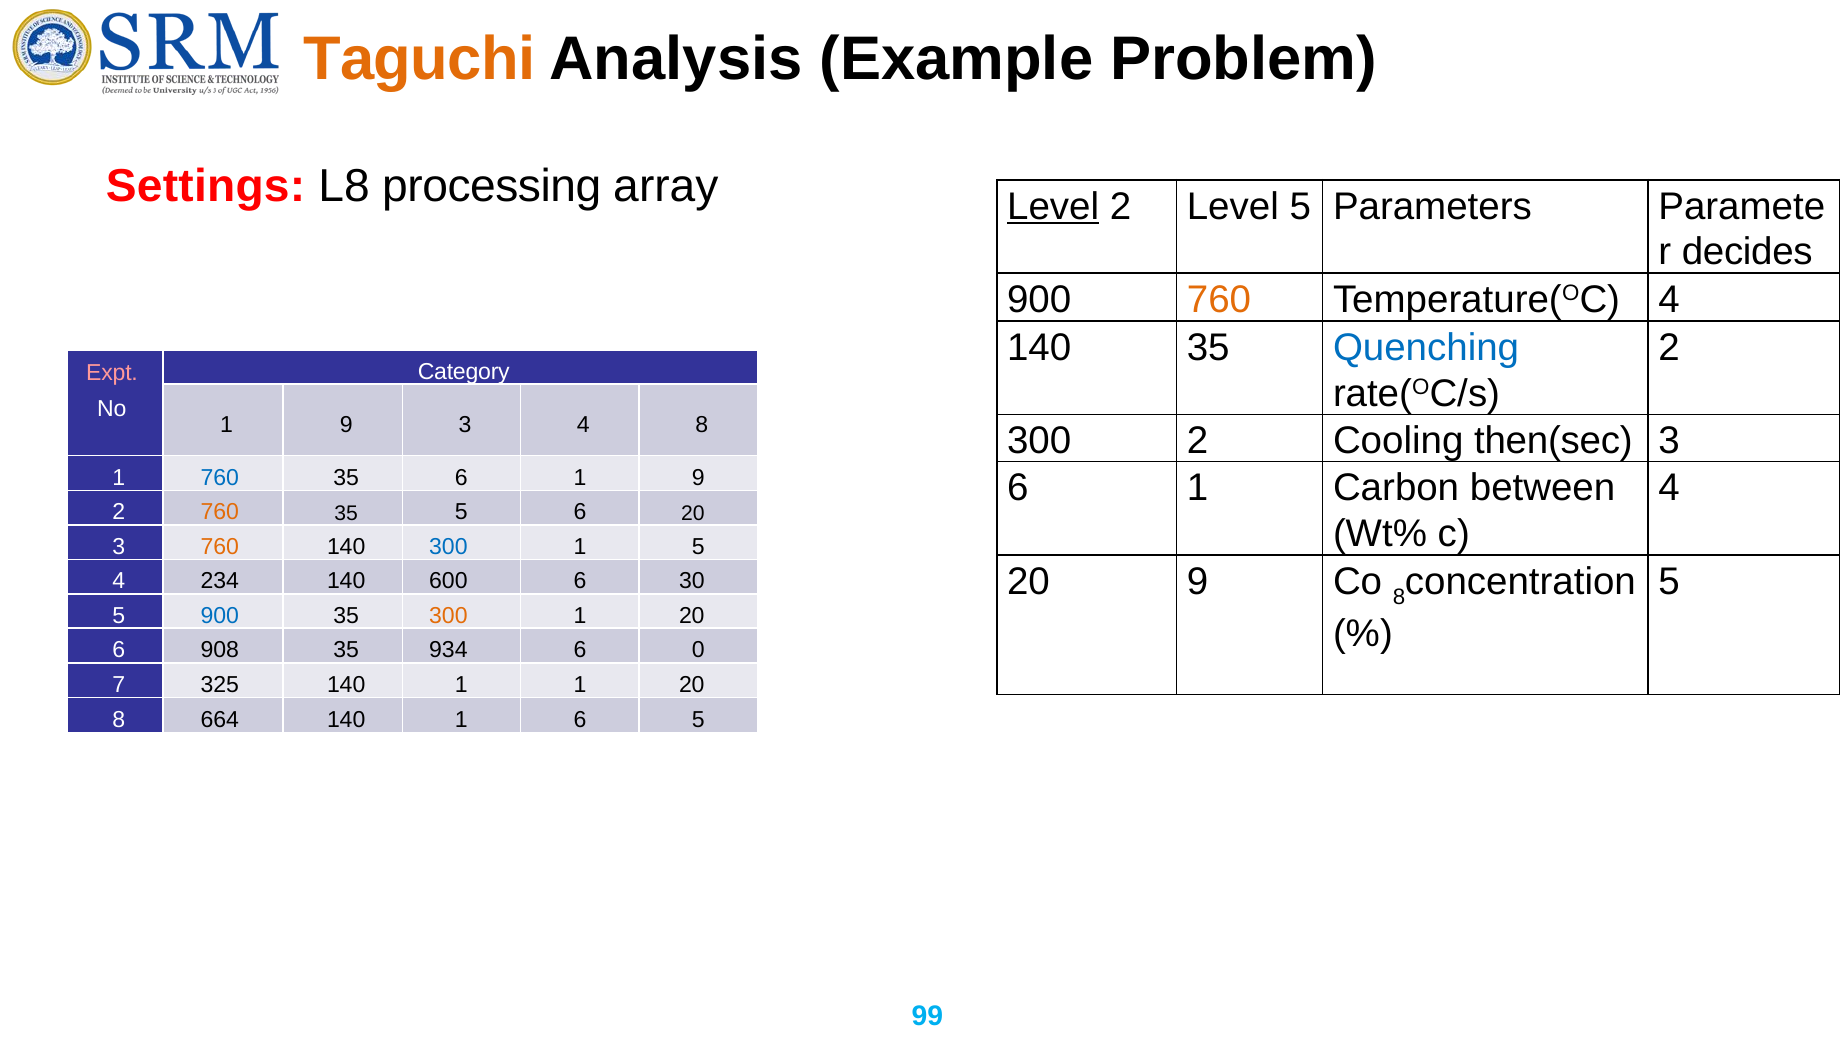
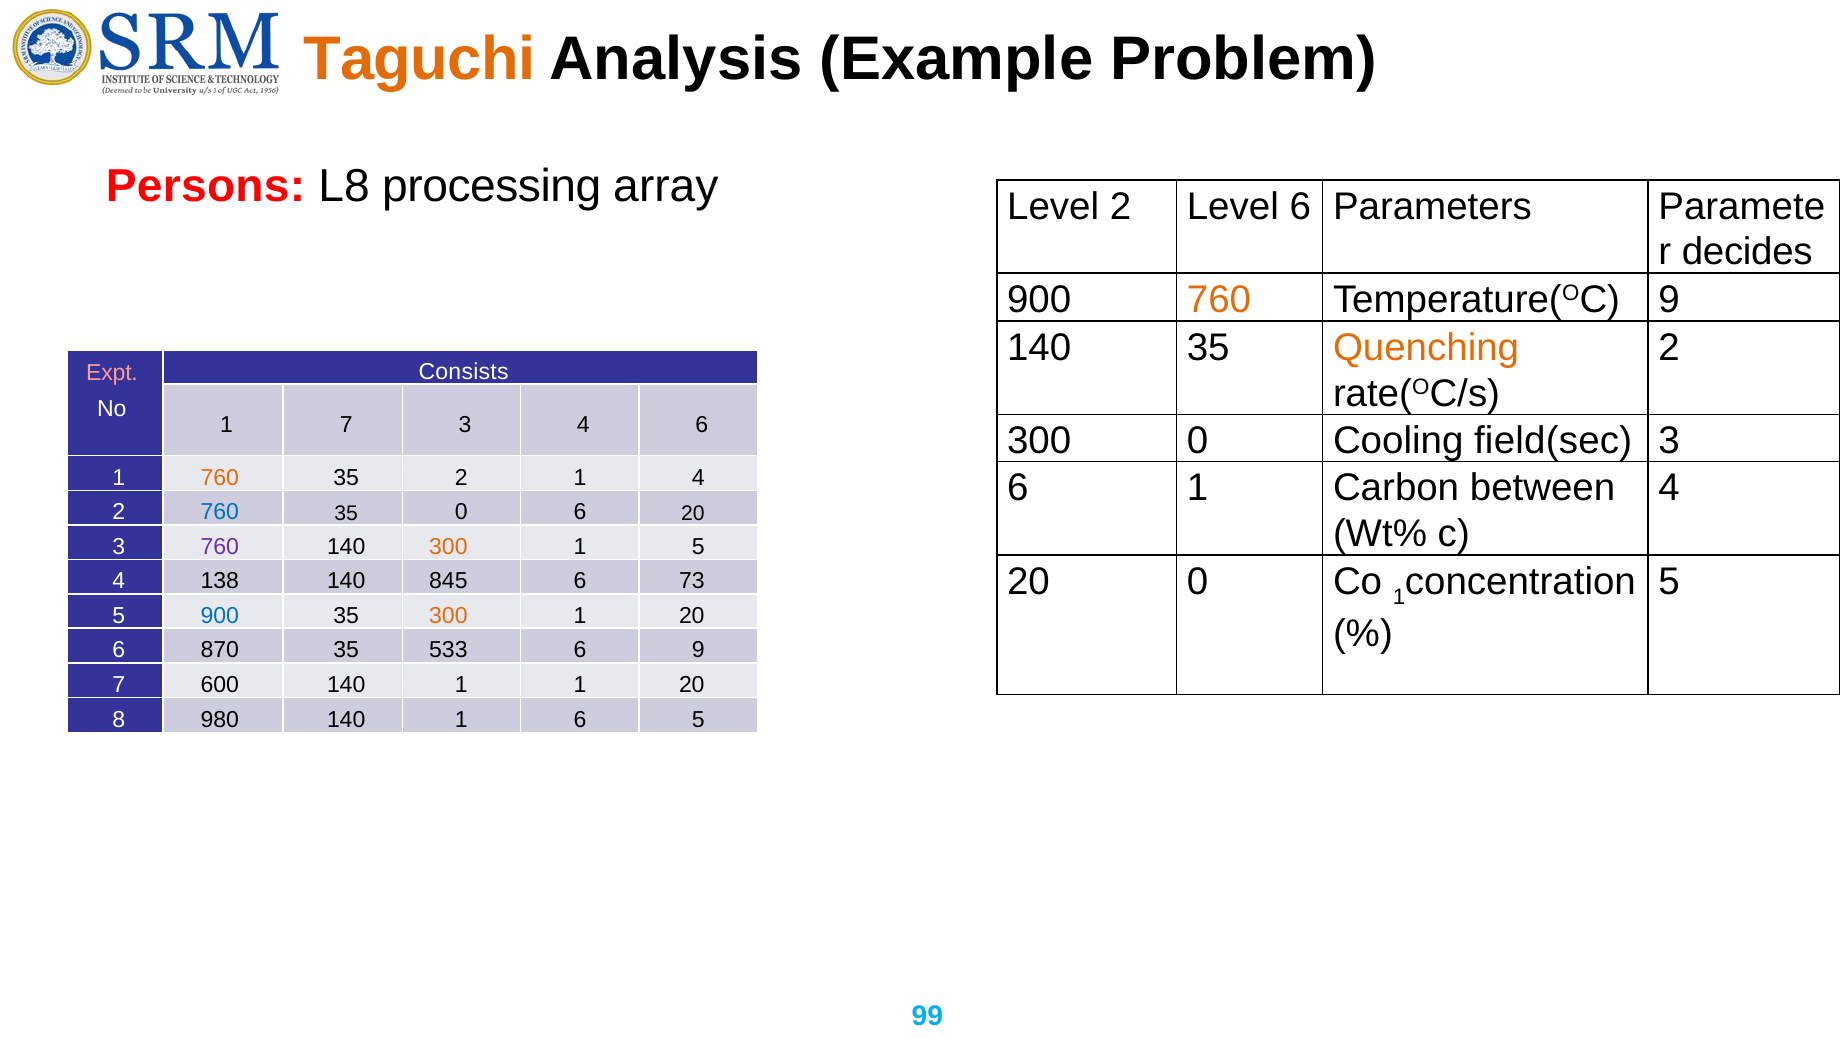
Settings: Settings -> Persons
Level at (1053, 206) underline: present -> none
Level 5: 5 -> 6
Temperature(OC 4: 4 -> 9
Quenching colour: blue -> orange
Category: Category -> Consists
9 at (346, 425): 9 -> 7
4 8: 8 -> 6
300 2: 2 -> 0
then(sec: then(sec -> field(sec
760 at (220, 478) colour: blue -> orange
35 6: 6 -> 2
9 at (698, 478): 9 -> 4
760 at (220, 512) colour: orange -> blue
35 5: 5 -> 0
760 at (220, 547) colour: orange -> purple
300 at (448, 547) colour: blue -> orange
20 9: 9 -> 0
Co 8: 8 -> 1
234: 234 -> 138
600: 600 -> 845
30: 30 -> 73
908: 908 -> 870
934: 934 -> 533
6 0: 0 -> 9
325: 325 -> 600
664: 664 -> 980
